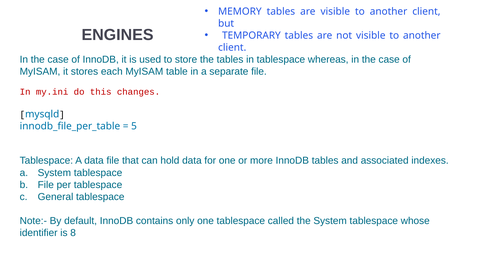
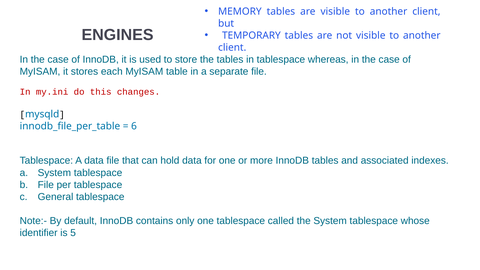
5: 5 -> 6
8: 8 -> 5
